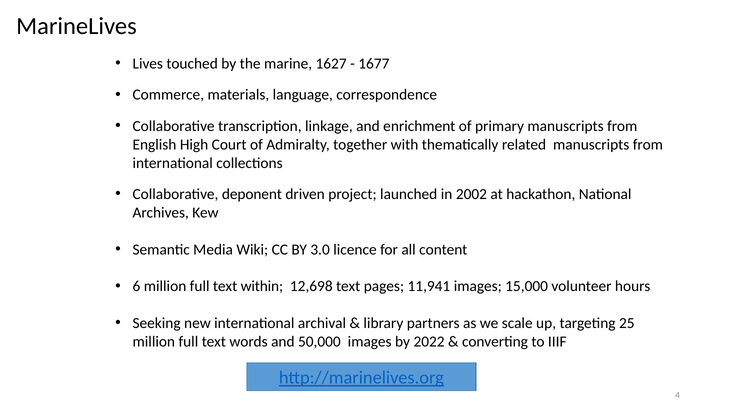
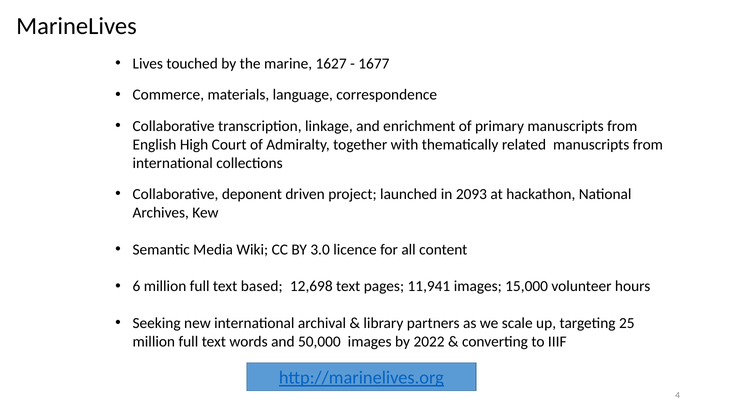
2002: 2002 -> 2093
within: within -> based
